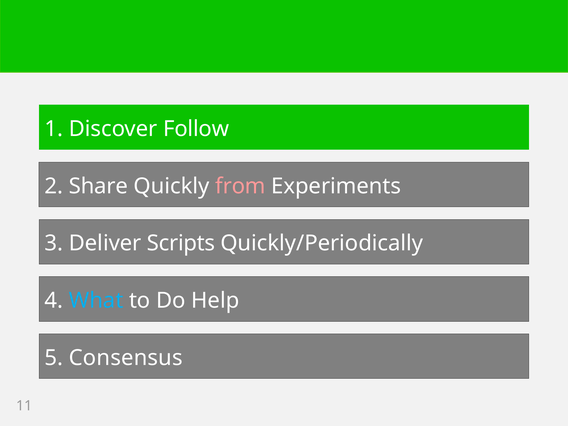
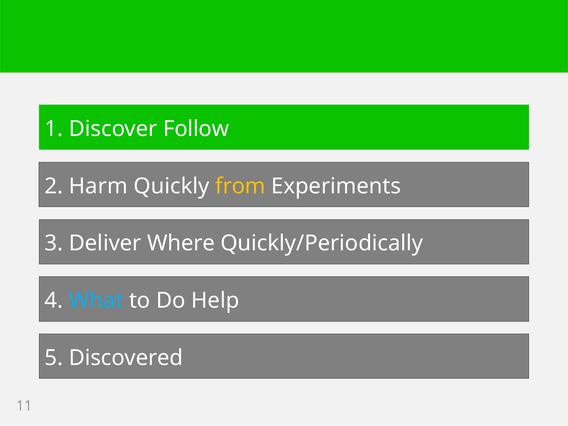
Share: Share -> Harm
from colour: pink -> yellow
Scripts: Scripts -> Where
Consensus: Consensus -> Discovered
